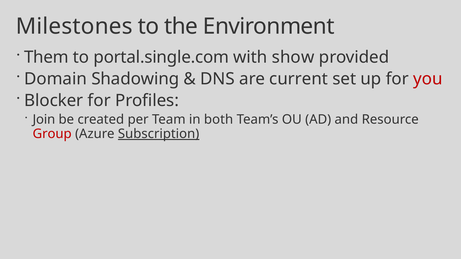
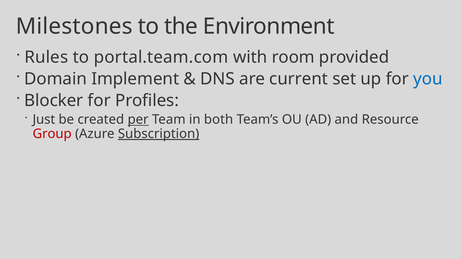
Them: Them -> Rules
portal.single.com: portal.single.com -> portal.team.com
show: show -> room
Shadowing: Shadowing -> Implement
you colour: red -> blue
Join: Join -> Just
per underline: none -> present
